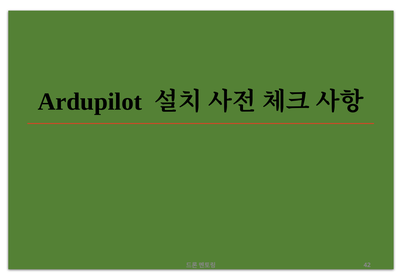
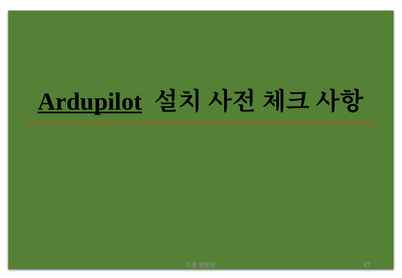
Ardupilot underline: none -> present
